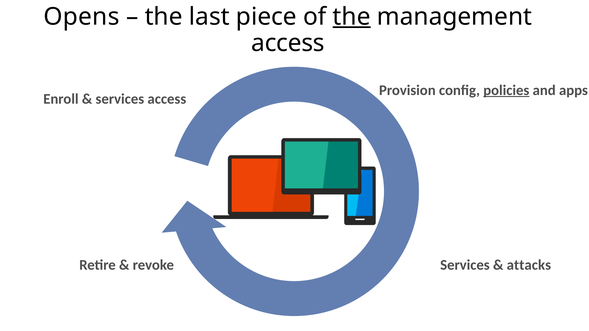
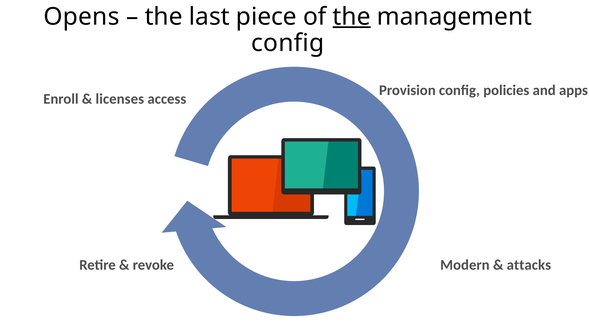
access at (288, 43): access -> config
policies underline: present -> none
services at (120, 99): services -> licenses
Services at (465, 265): Services -> Modern
